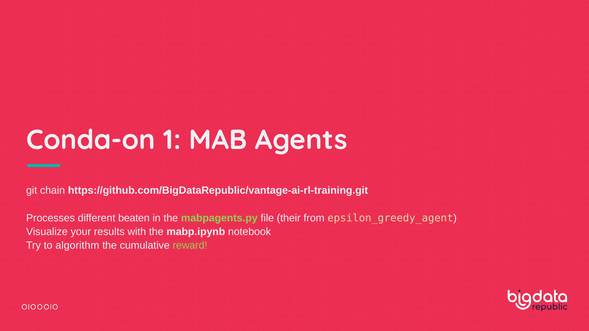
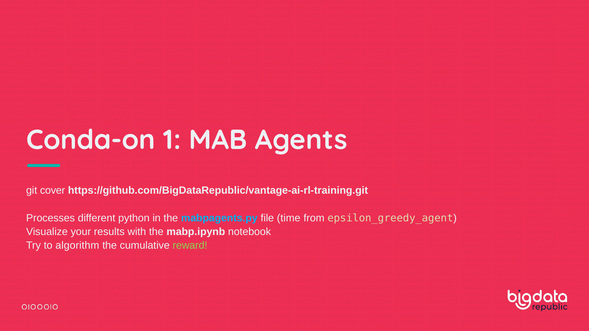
chain: chain -> cover
beaten: beaten -> python
mabpagents.py colour: light green -> light blue
their: their -> time
